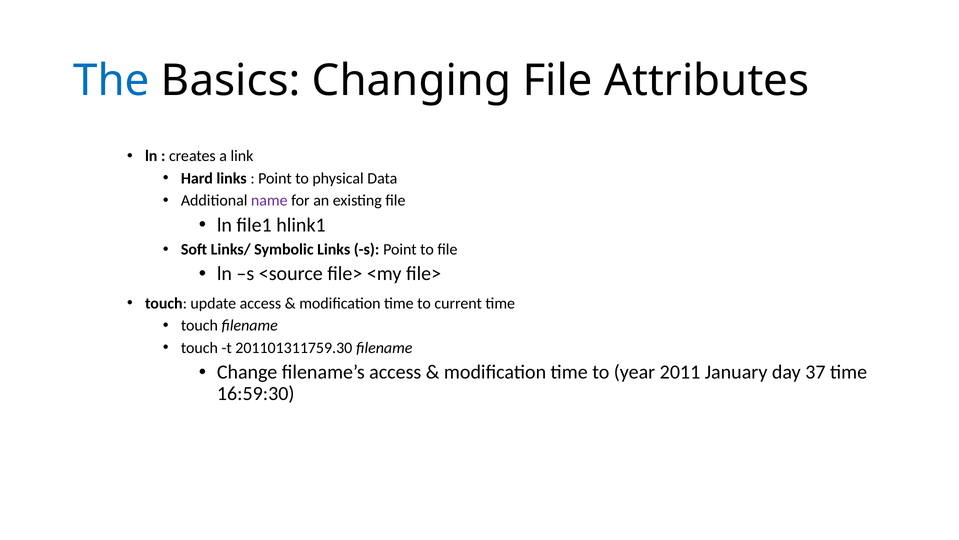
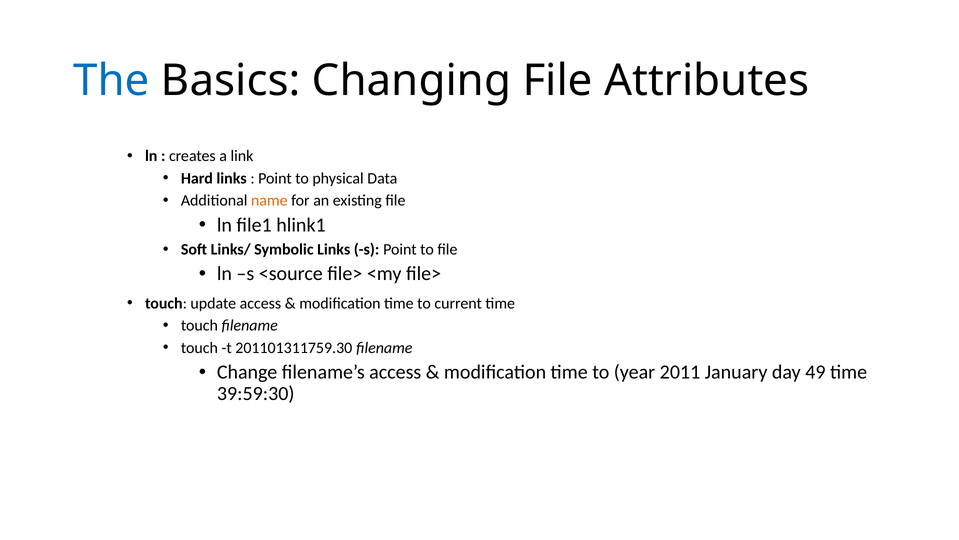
name colour: purple -> orange
37: 37 -> 49
16:59:30: 16:59:30 -> 39:59:30
